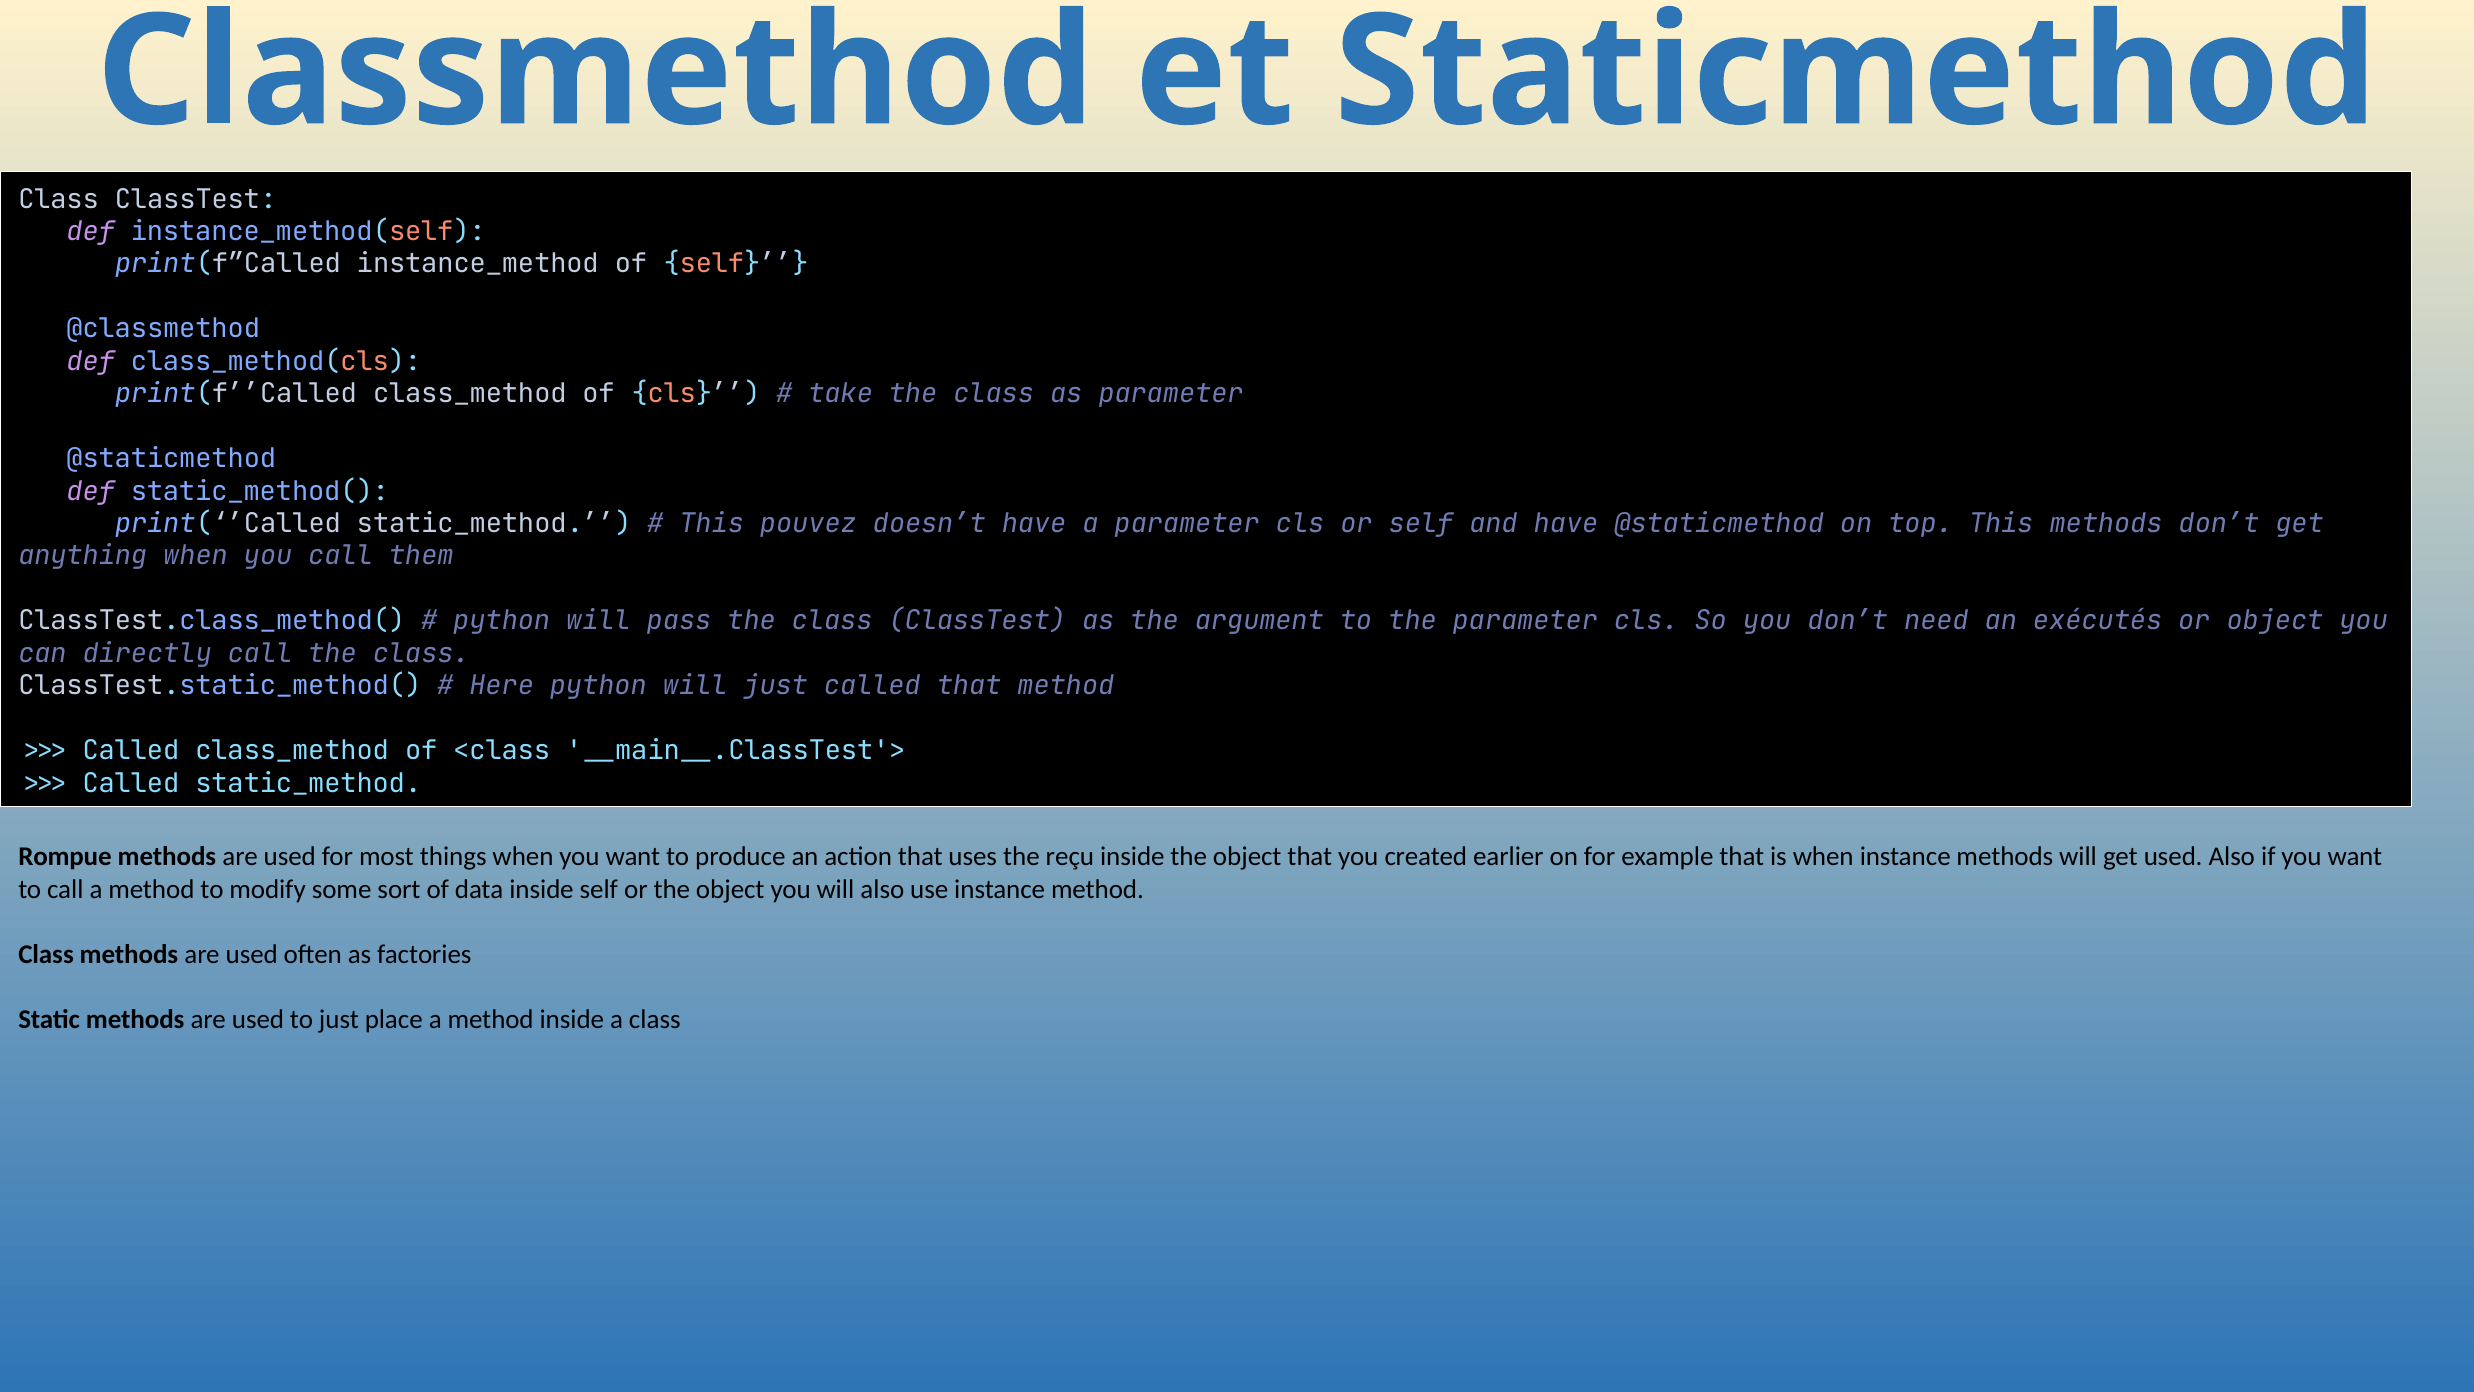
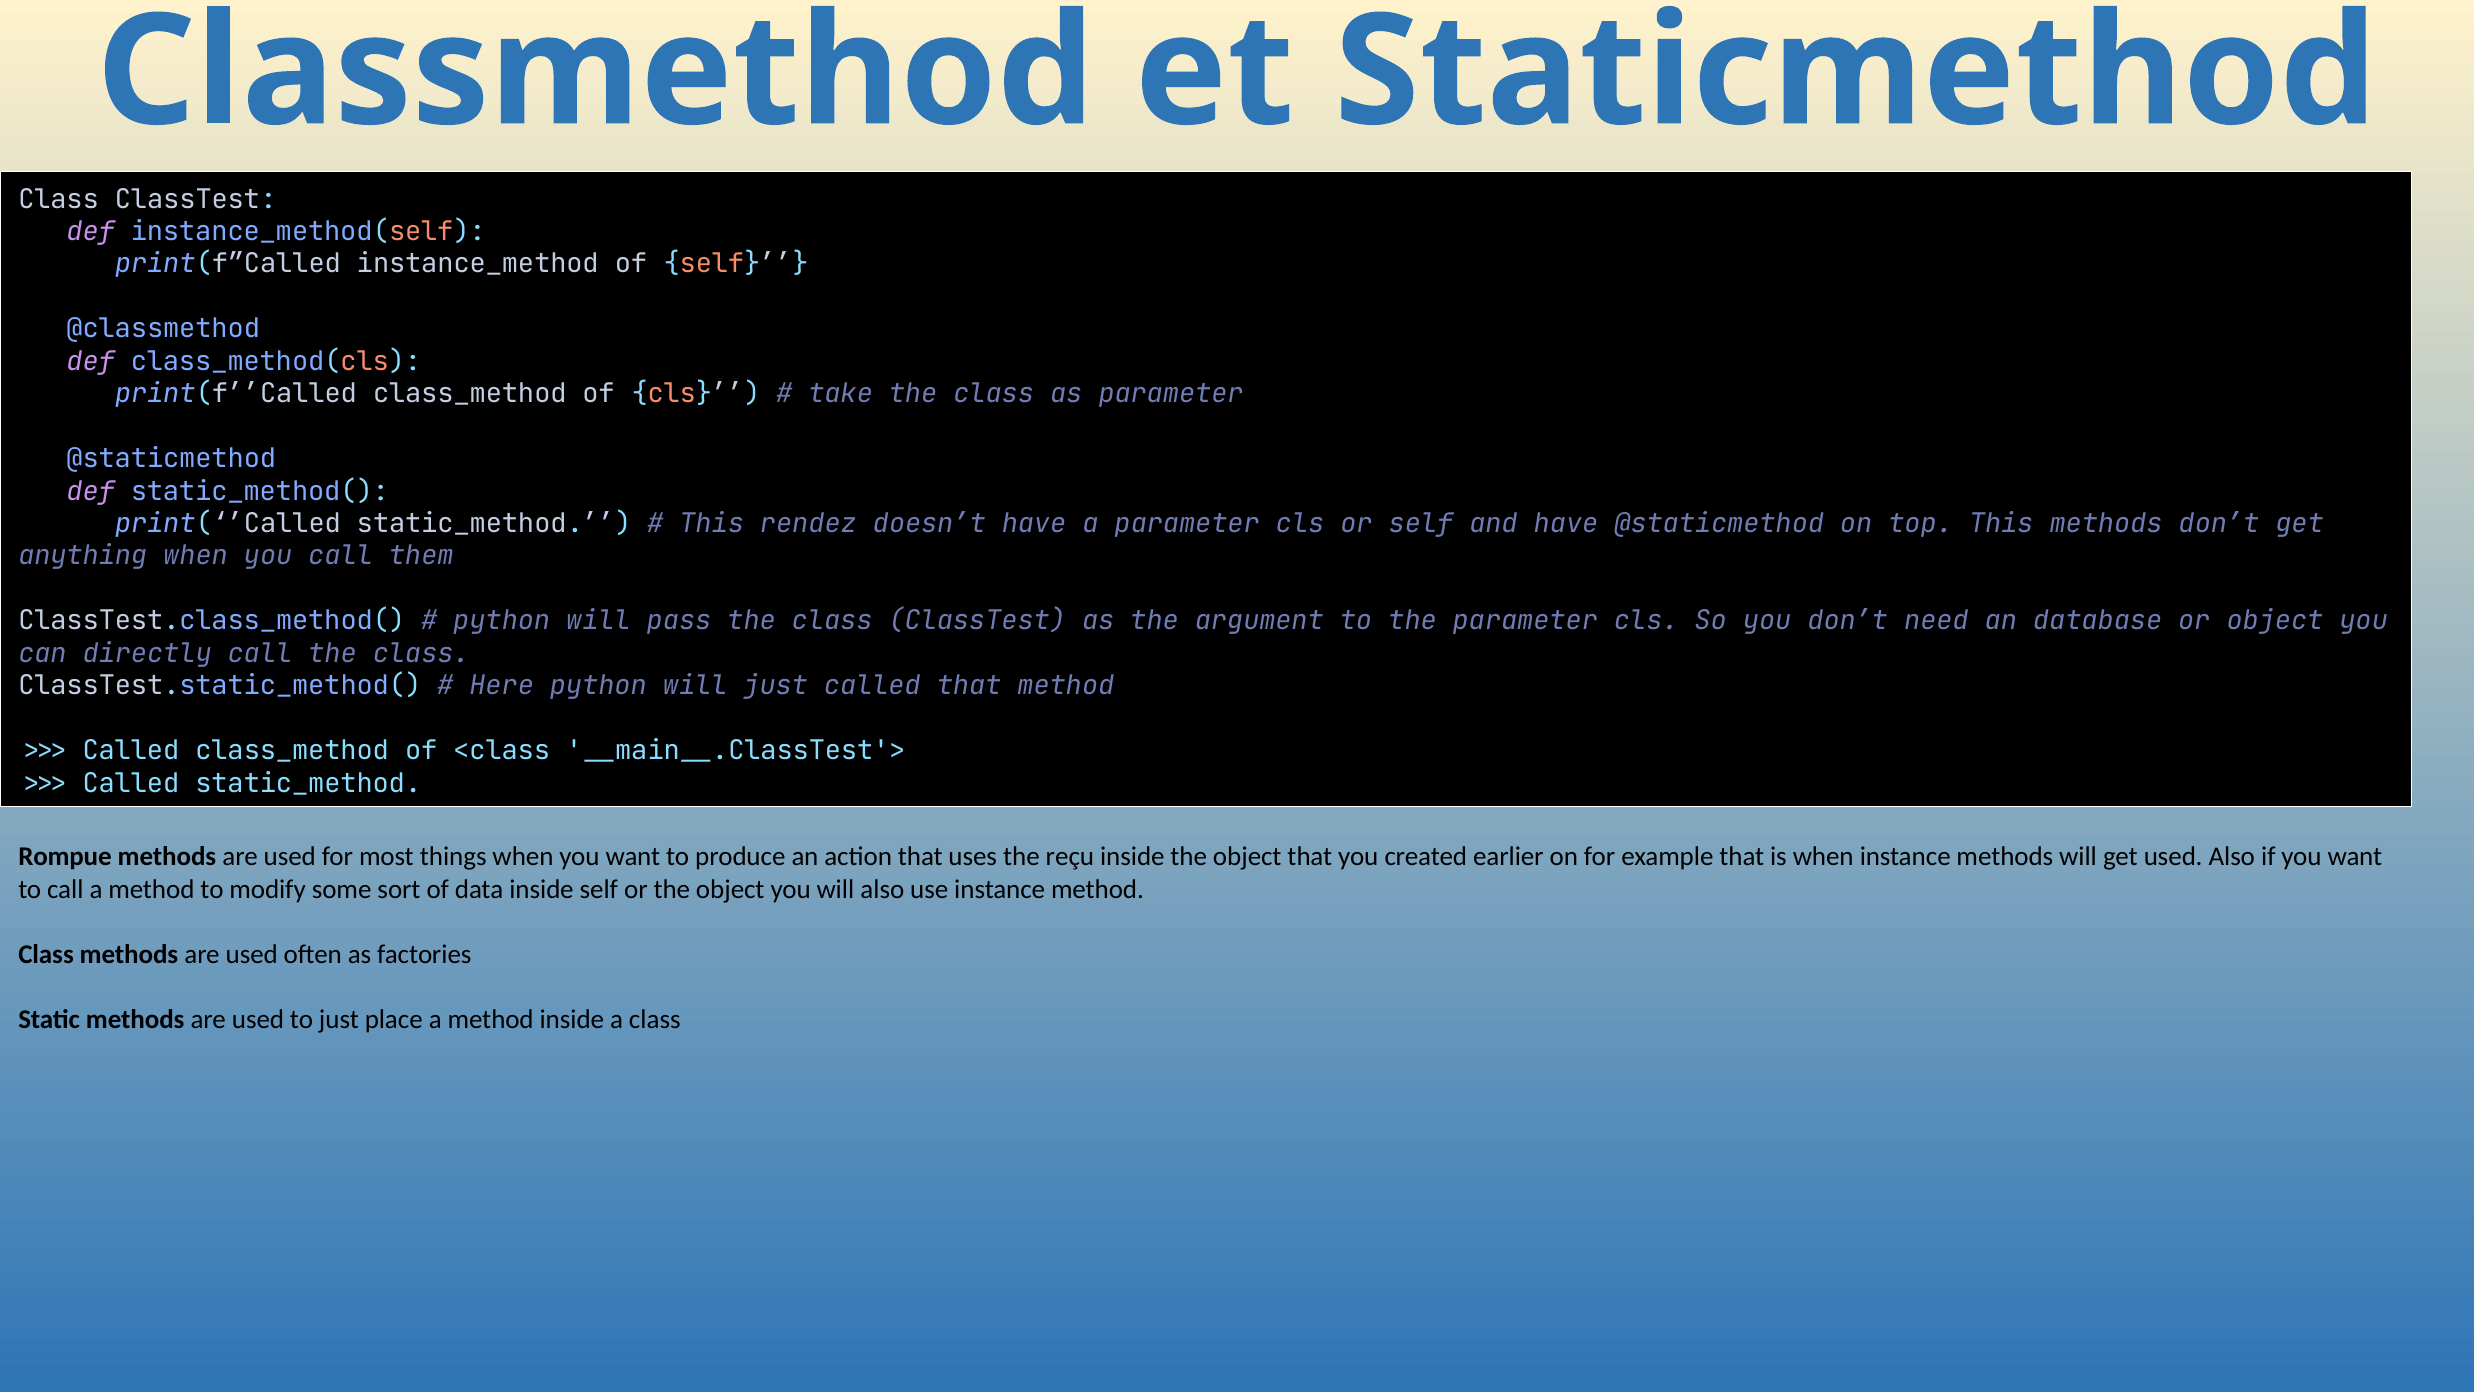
pouvez: pouvez -> rendez
exécutés: exécutés -> database
